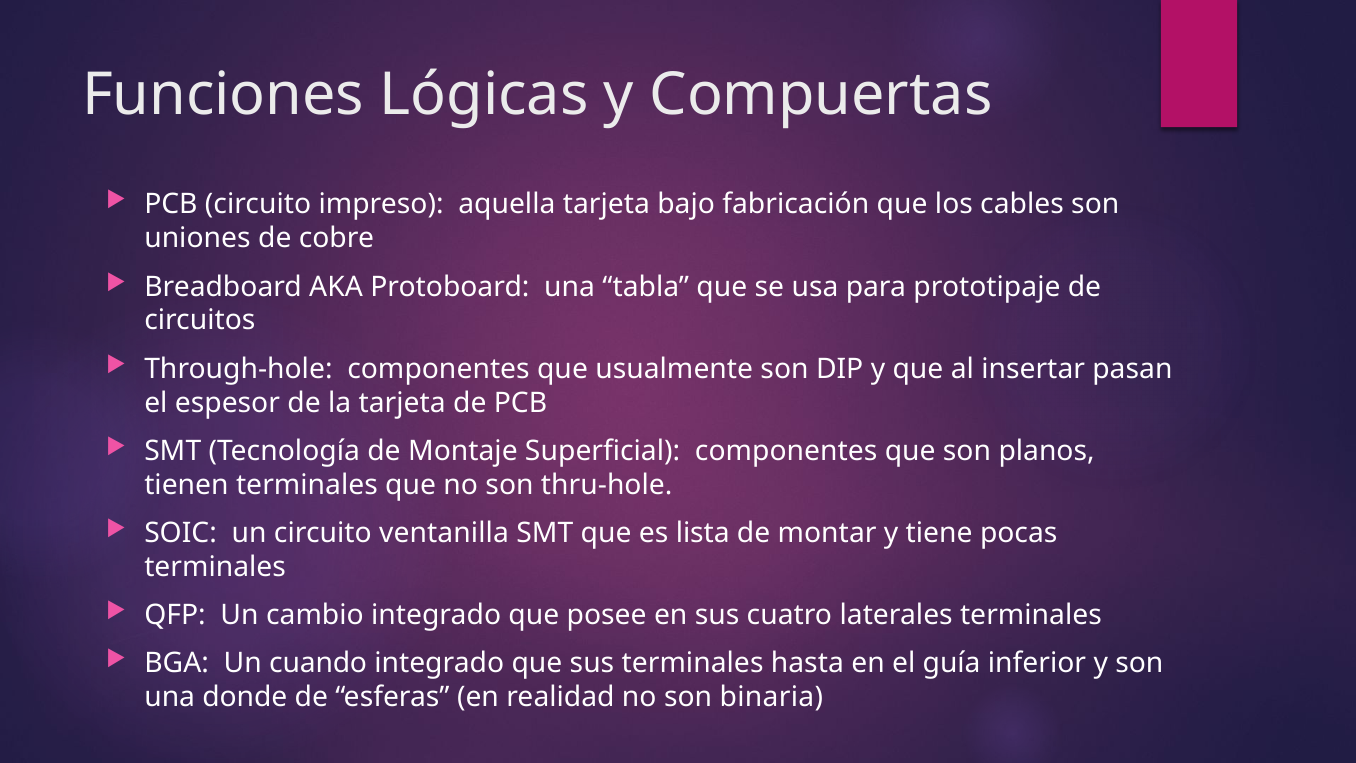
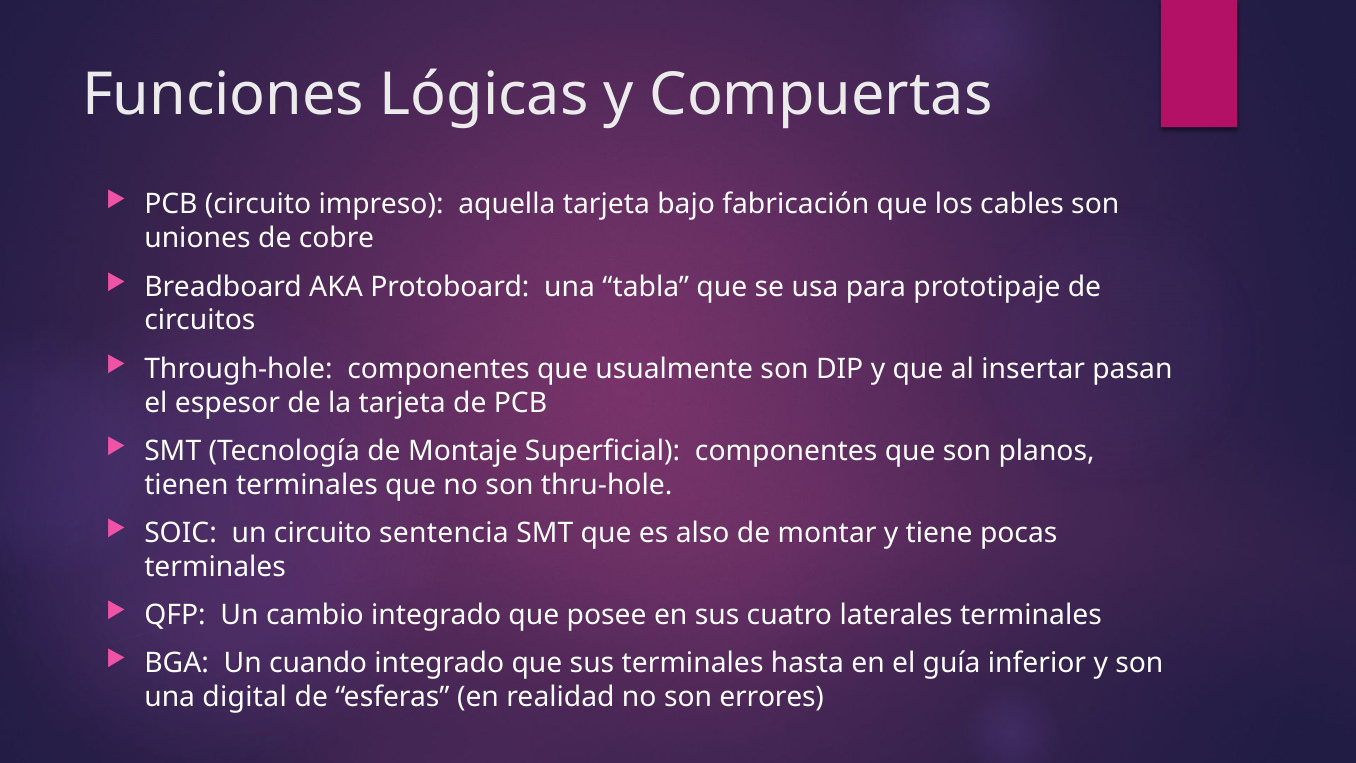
ventanilla: ventanilla -> sentencia
lista: lista -> also
donde: donde -> digital
binaria: binaria -> errores
